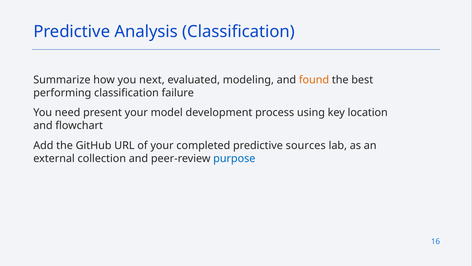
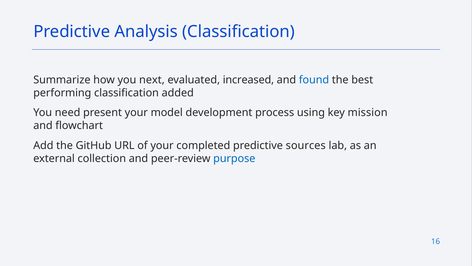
modeling: modeling -> increased
found colour: orange -> blue
failure: failure -> added
location: location -> mission
